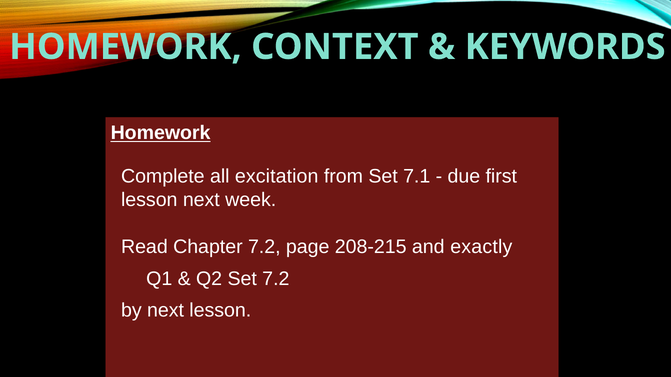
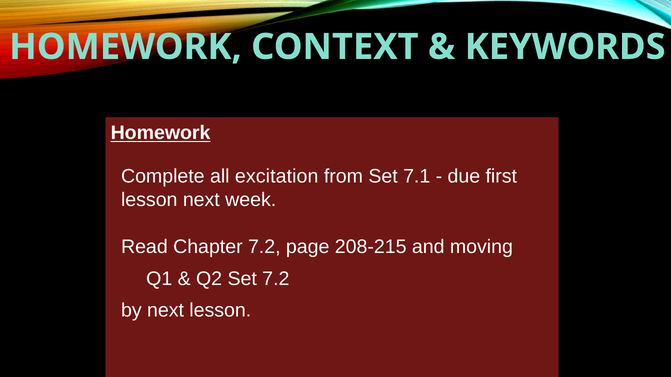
exactly: exactly -> moving
